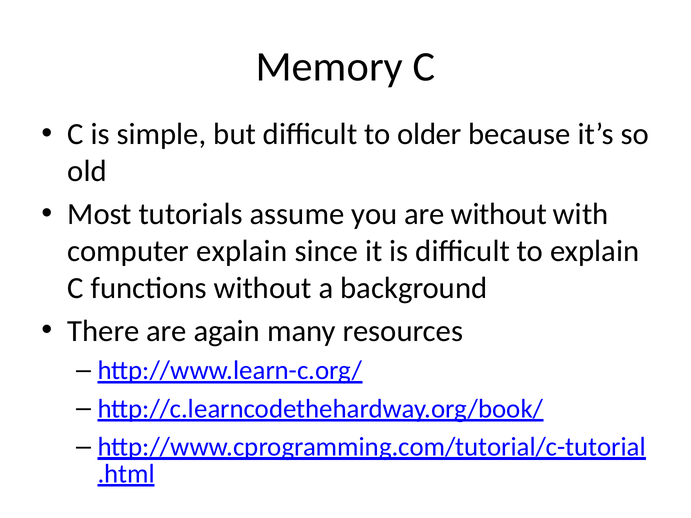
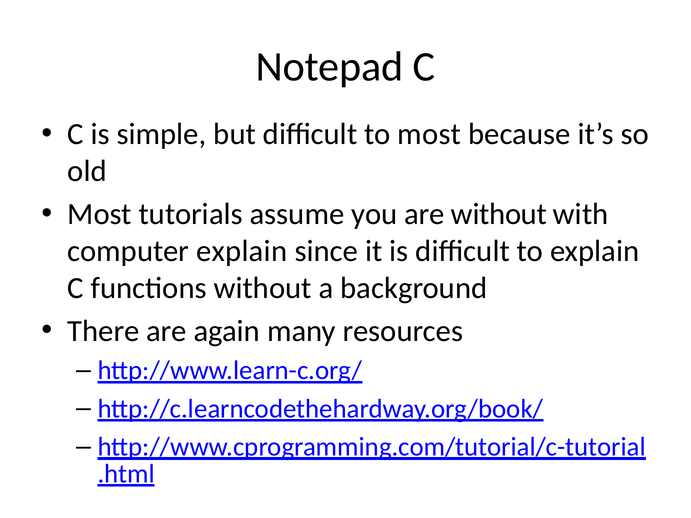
Memory: Memory -> Notepad
to older: older -> most
